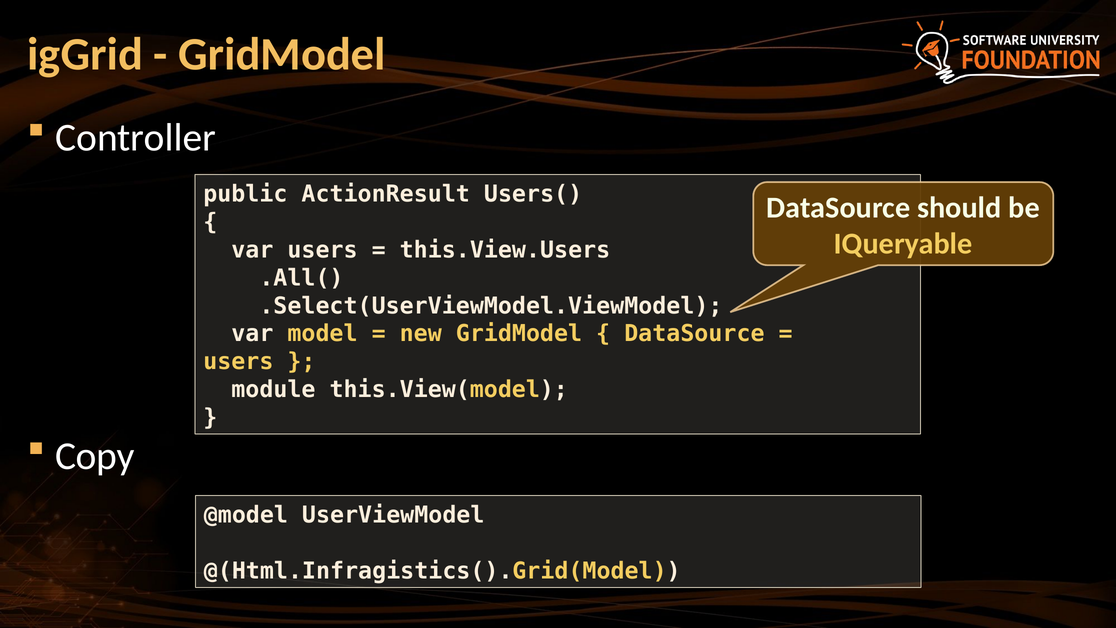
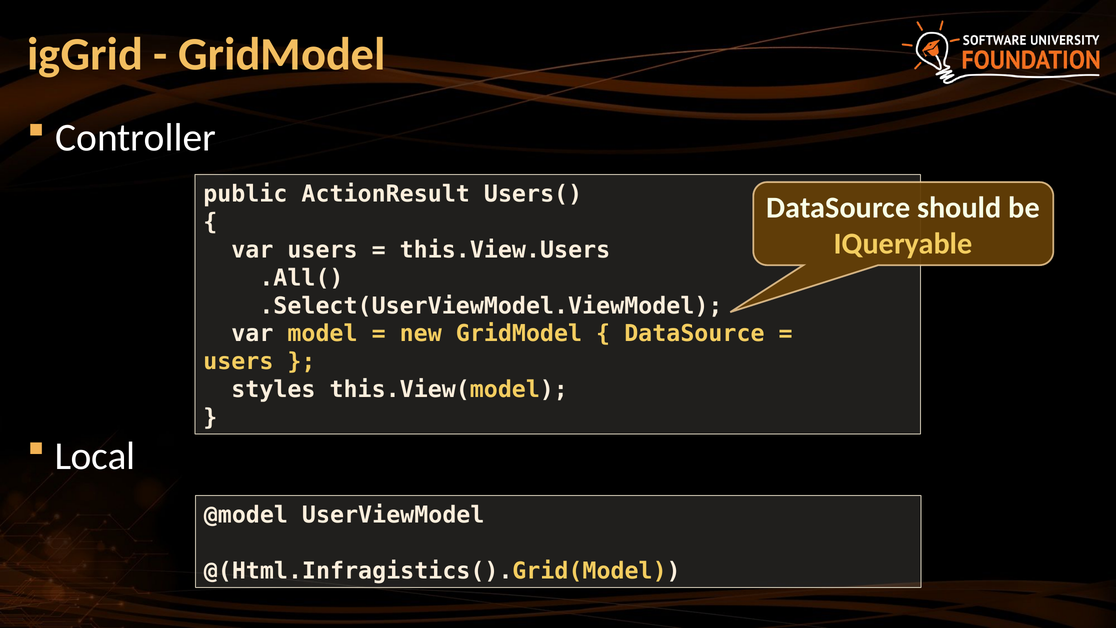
module: module -> styles
Copy: Copy -> Local
